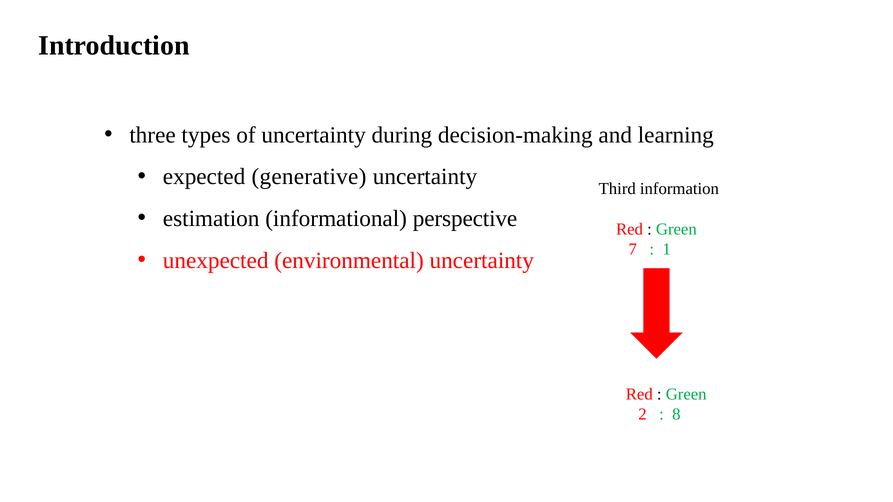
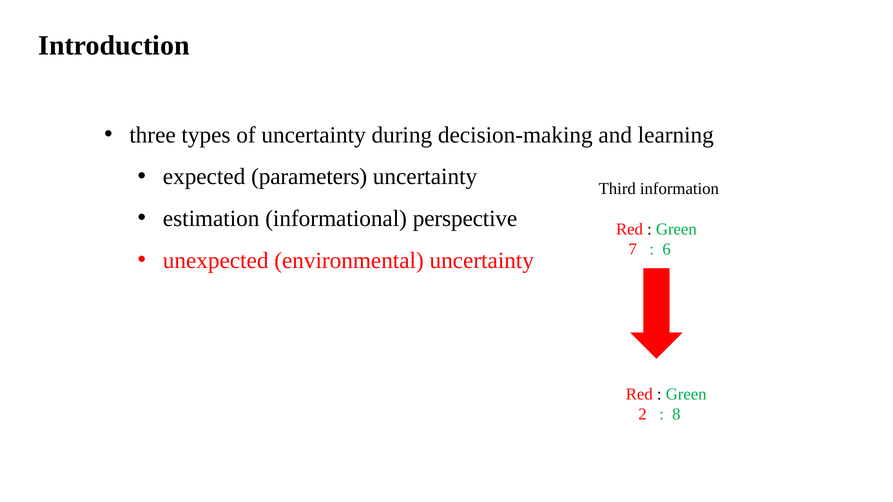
generative: generative -> parameters
1: 1 -> 6
